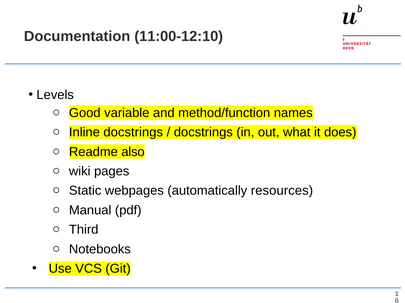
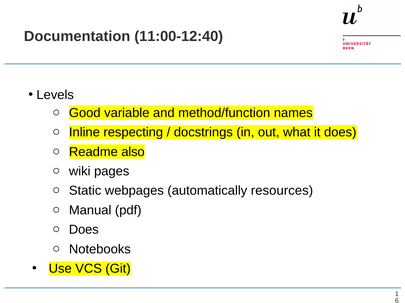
11:00-12:10: 11:00-12:10 -> 11:00-12:40
Inline docstrings: docstrings -> respecting
Third at (84, 230): Third -> Does
